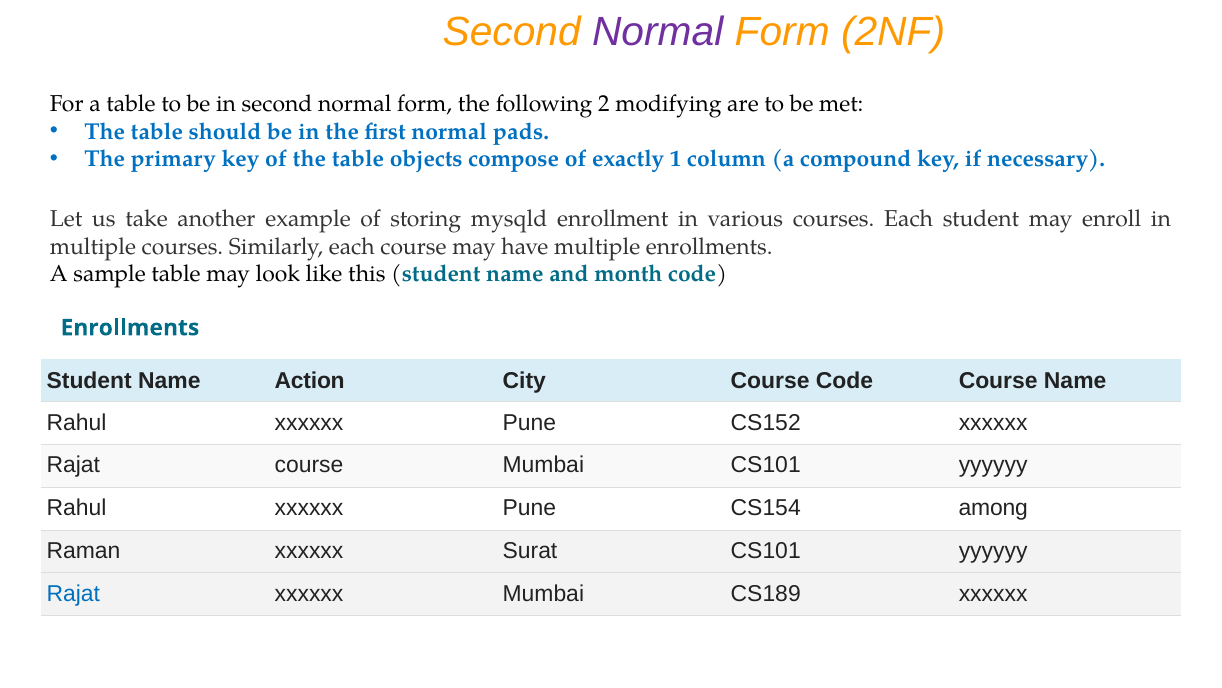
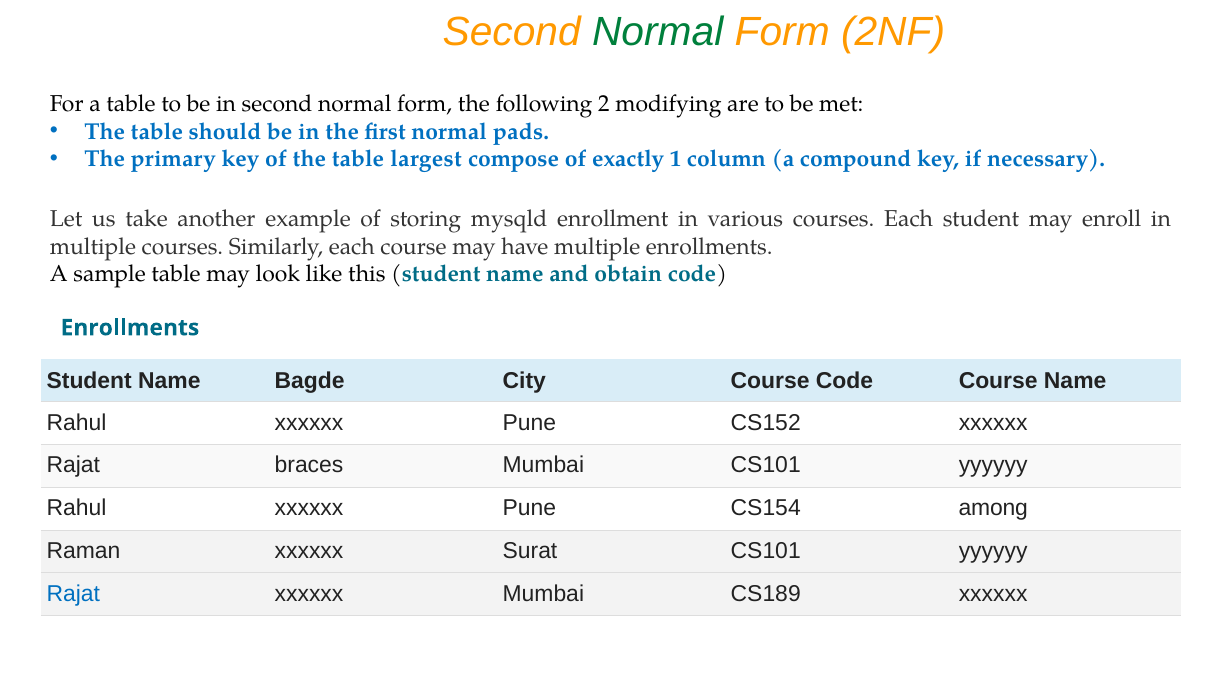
Normal at (658, 32) colour: purple -> green
objects: objects -> largest
month: month -> obtain
Action: Action -> Bagde
Rajat course: course -> braces
